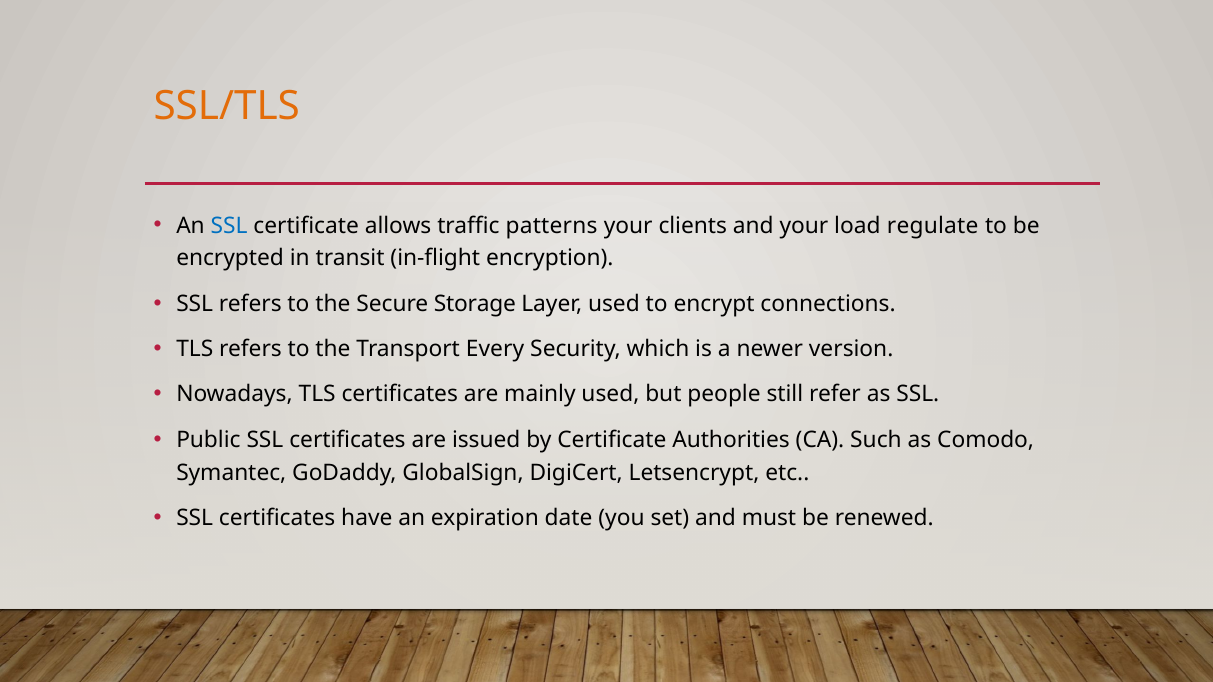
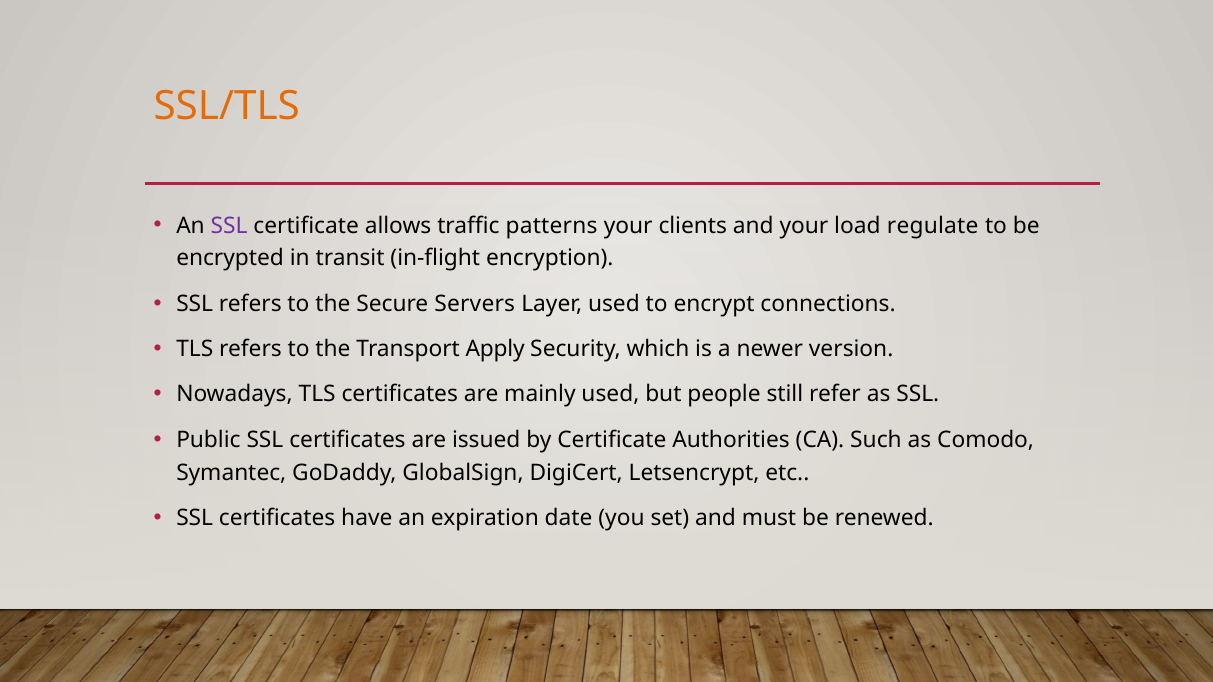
SSL at (229, 226) colour: blue -> purple
Storage: Storage -> Servers
Every: Every -> Apply
